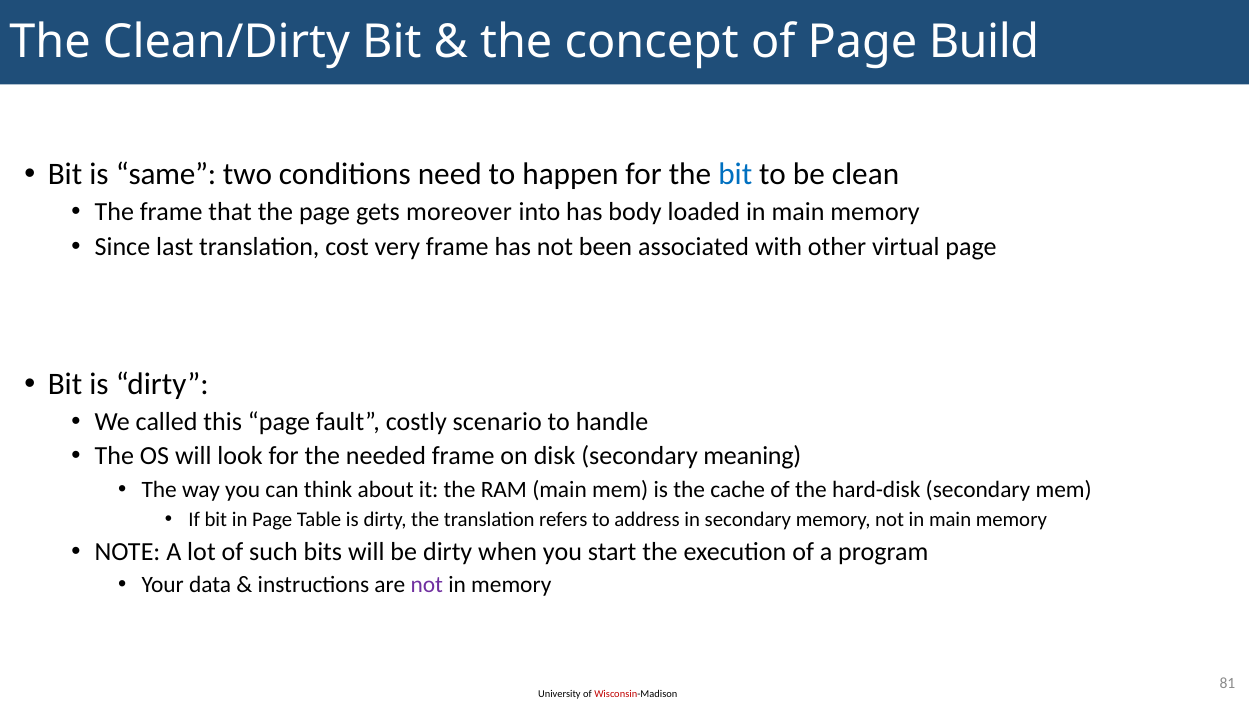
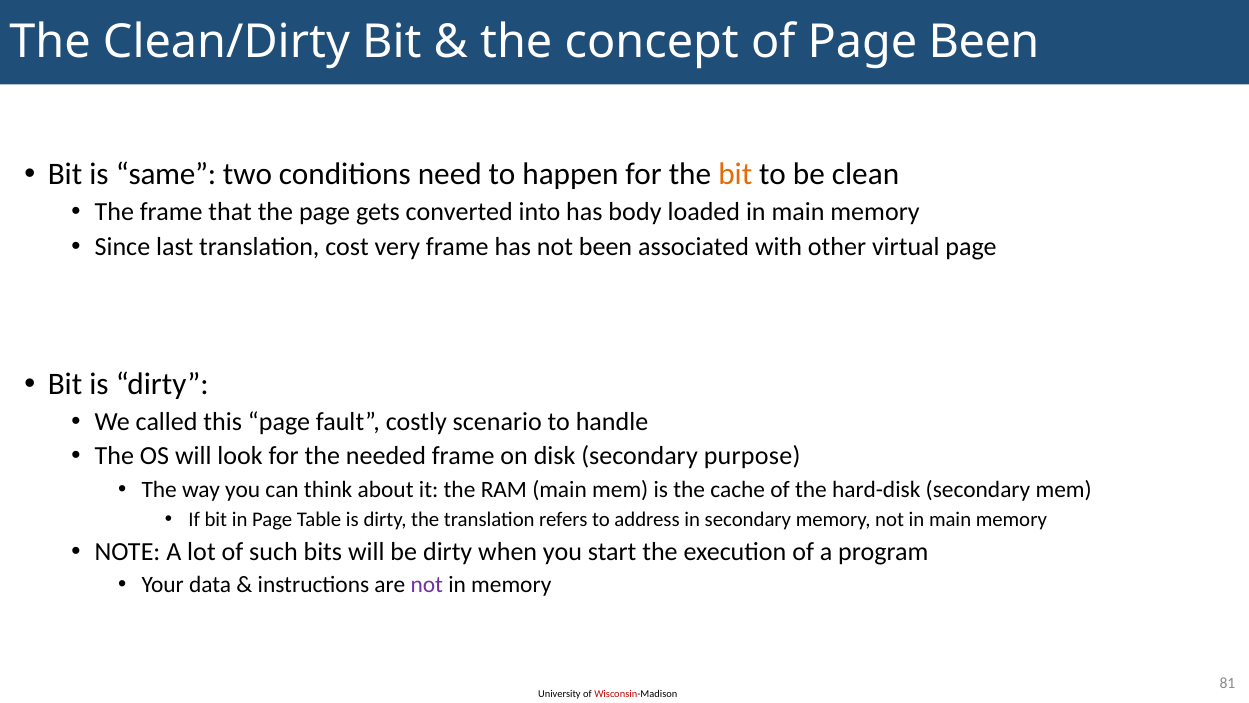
Page Build: Build -> Been
bit at (735, 175) colour: blue -> orange
moreover: moreover -> converted
meaning: meaning -> purpose
